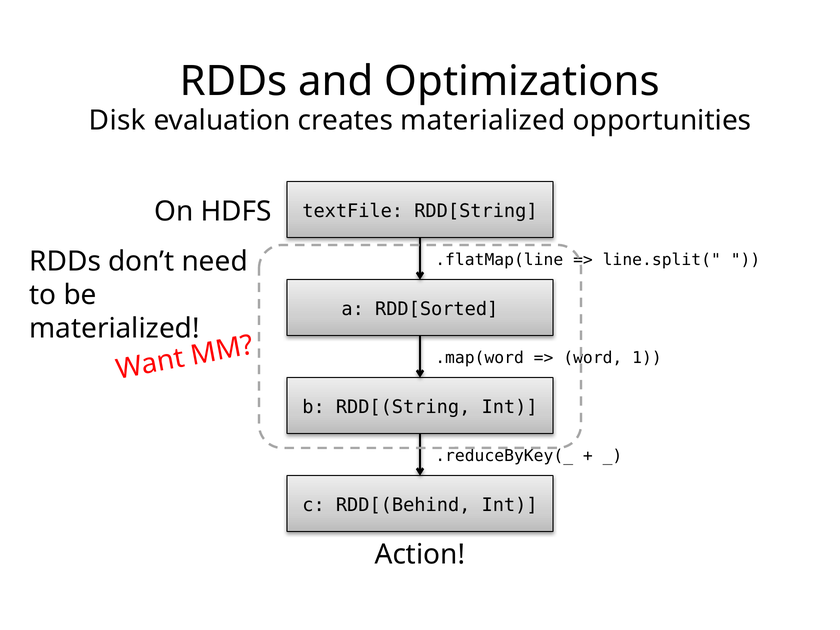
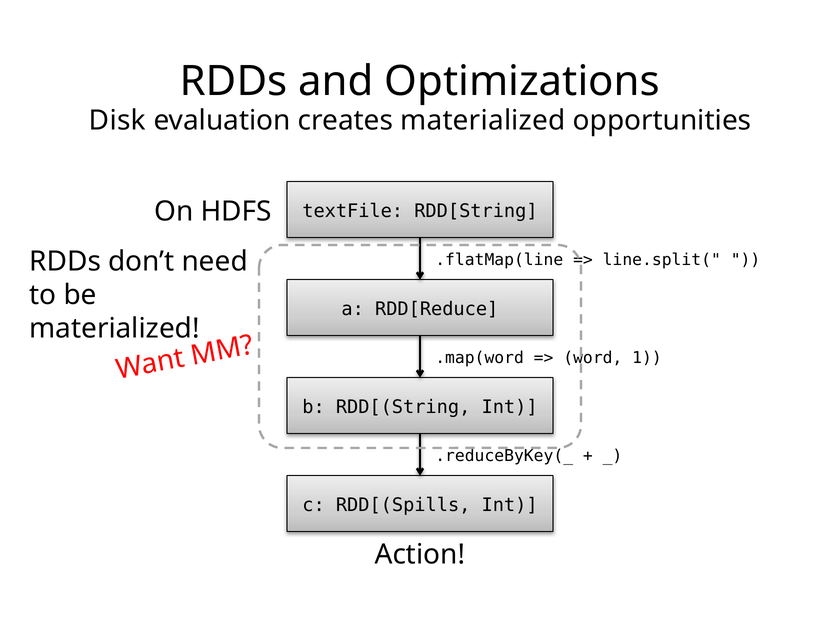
RDD[Sorted: RDD[Sorted -> RDD[Reduce
RDD[(Behind: RDD[(Behind -> RDD[(Spills
